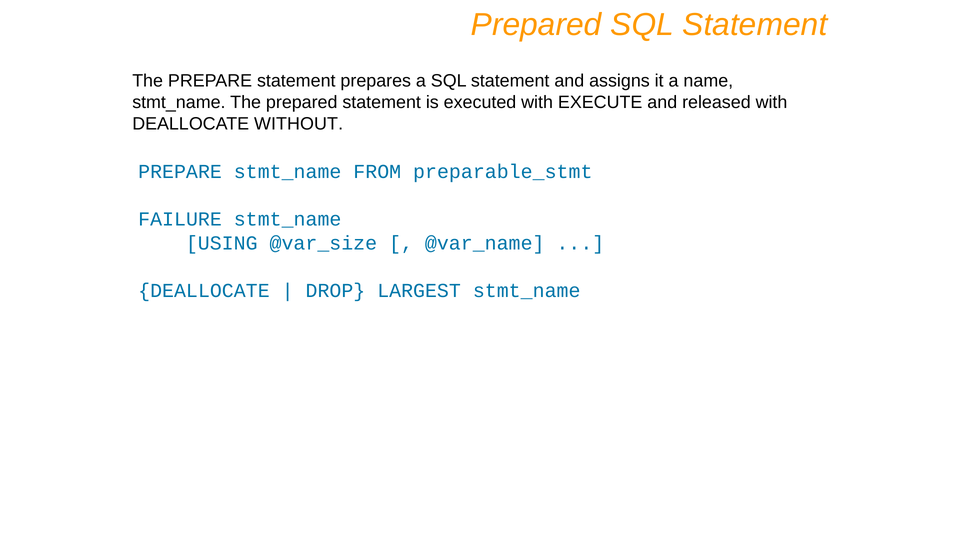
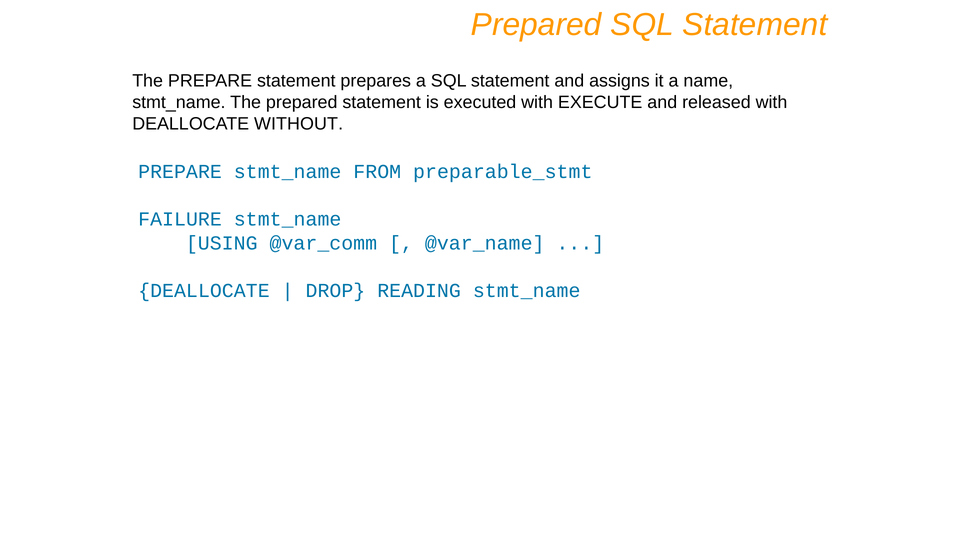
@var_size: @var_size -> @var_comm
LARGEST: LARGEST -> READING
